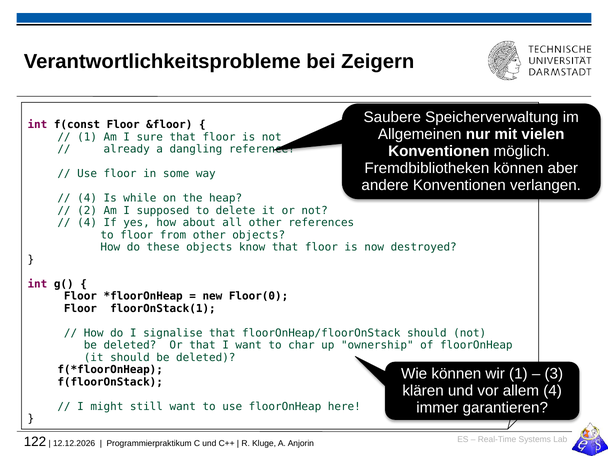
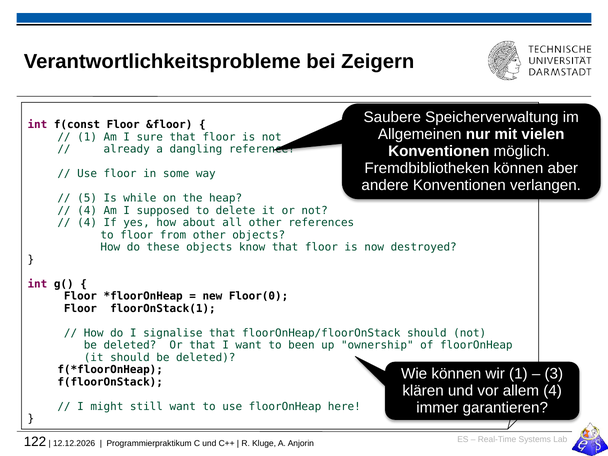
4 at (87, 198): 4 -> 5
2 at (87, 210): 2 -> 4
char: char -> been
